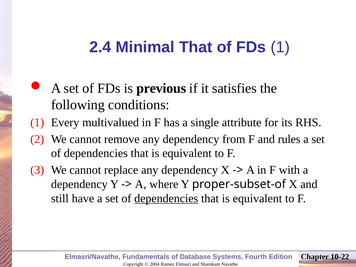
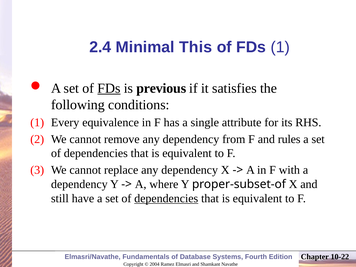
Minimal That: That -> This
FDs at (109, 88) underline: none -> present
multivalued: multivalued -> equivalence
